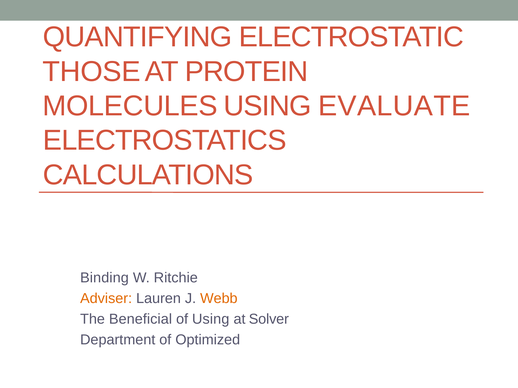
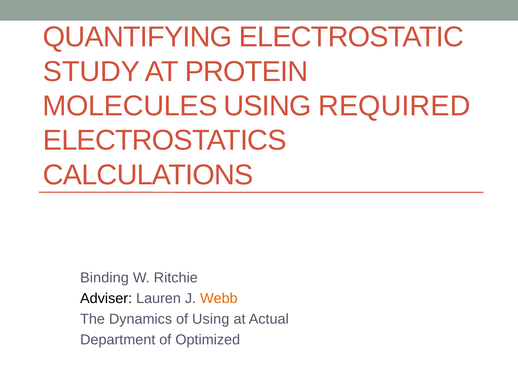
THOSE: THOSE -> STUDY
EVALUATE: EVALUATE -> REQUIRED
Adviser colour: orange -> black
Beneficial: Beneficial -> Dynamics
Solver: Solver -> Actual
